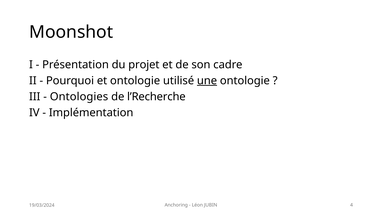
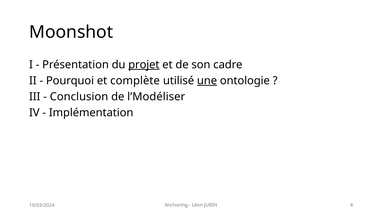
projet underline: none -> present
et ontologie: ontologie -> complète
Ontologies: Ontologies -> Conclusion
l’Recherche: l’Recherche -> l’Modéliser
